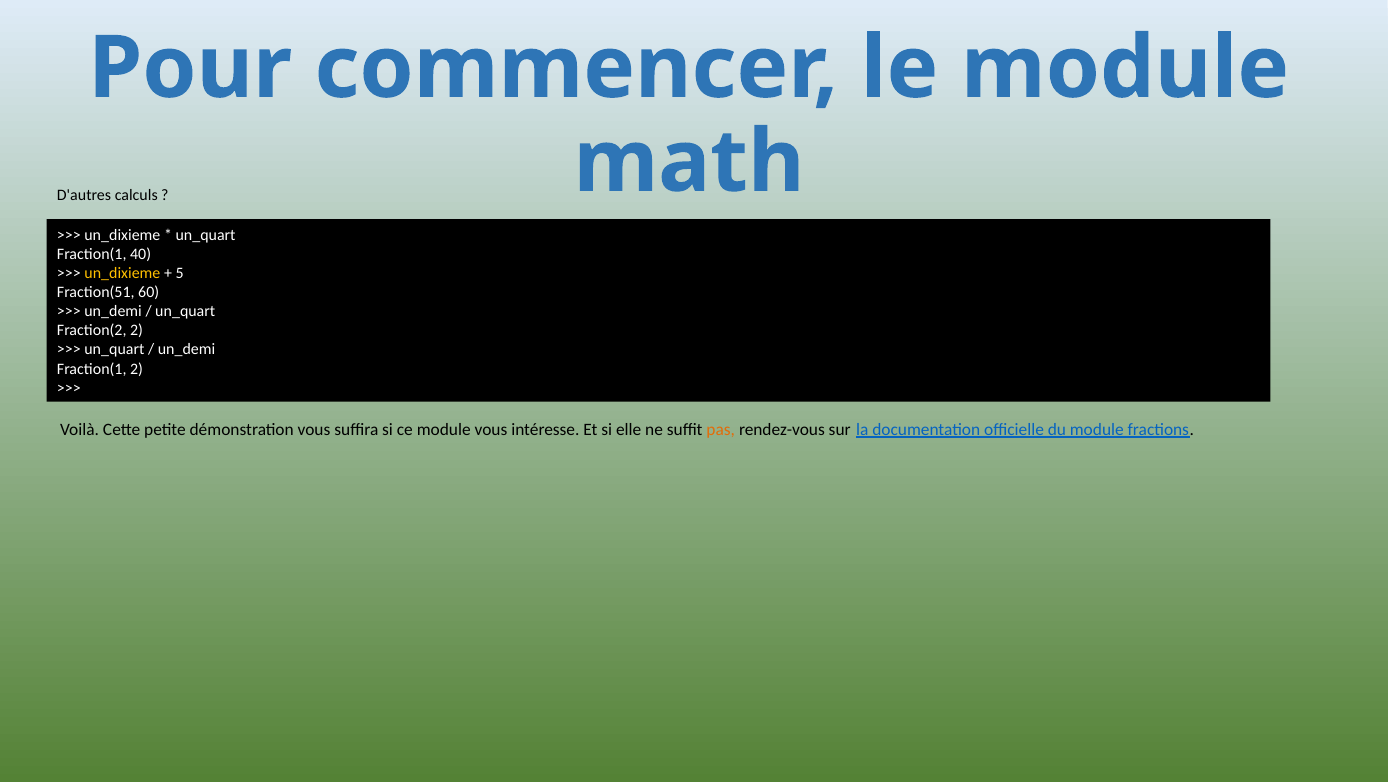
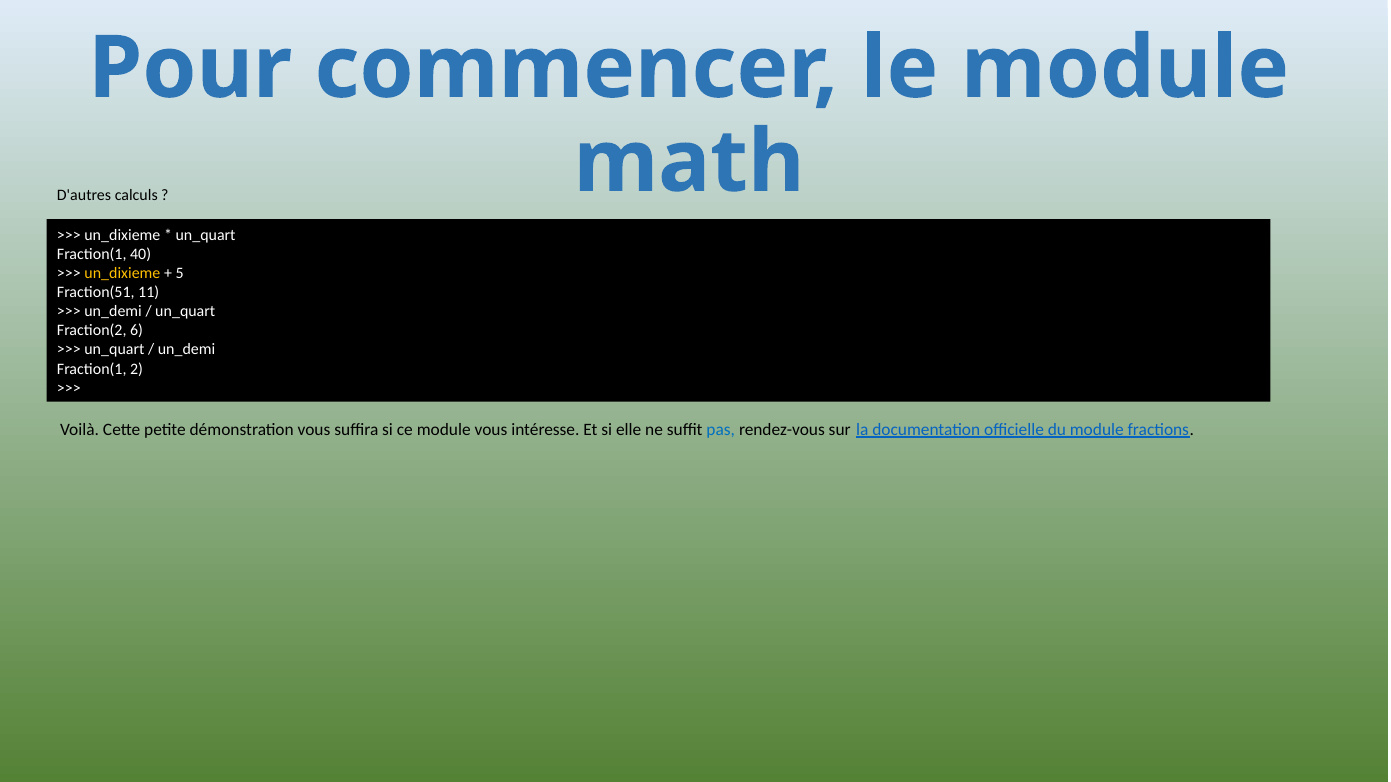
60: 60 -> 11
Fraction(2 2: 2 -> 6
pas colour: orange -> blue
